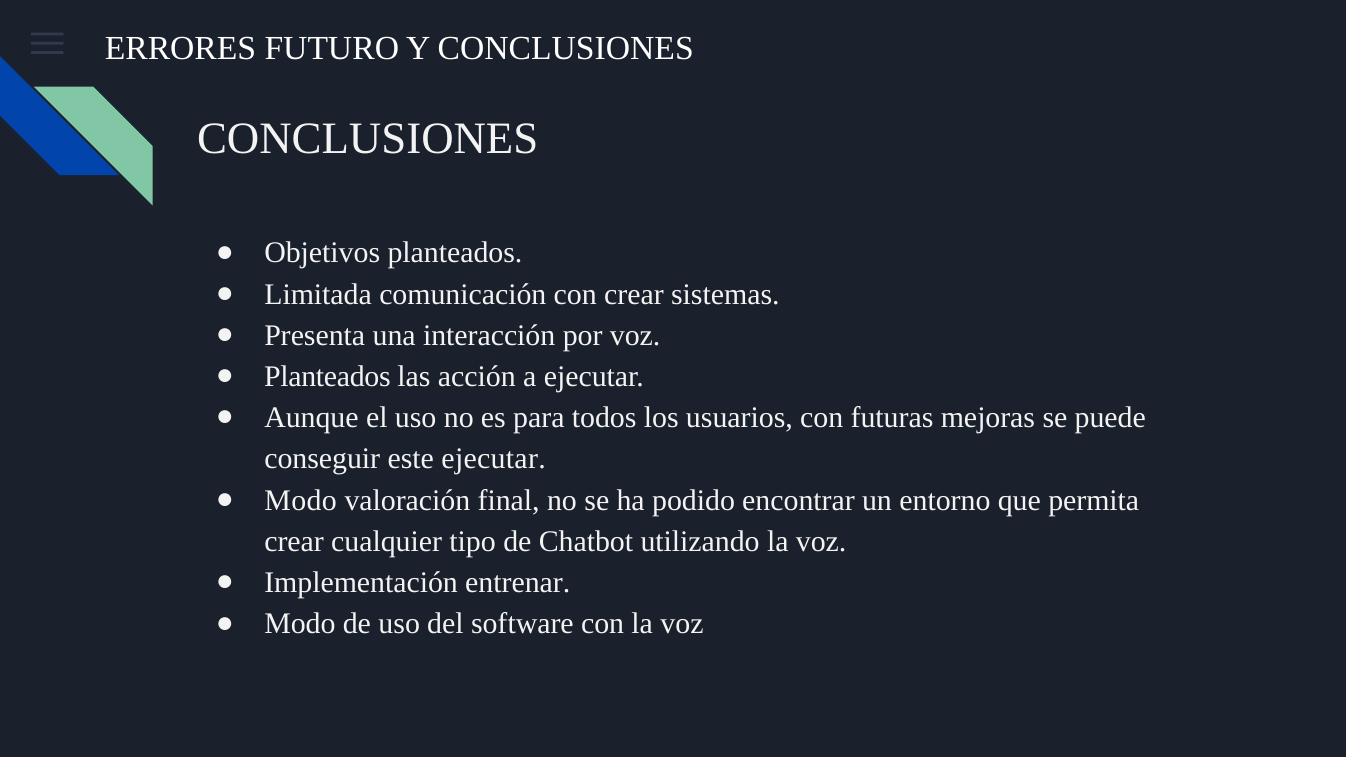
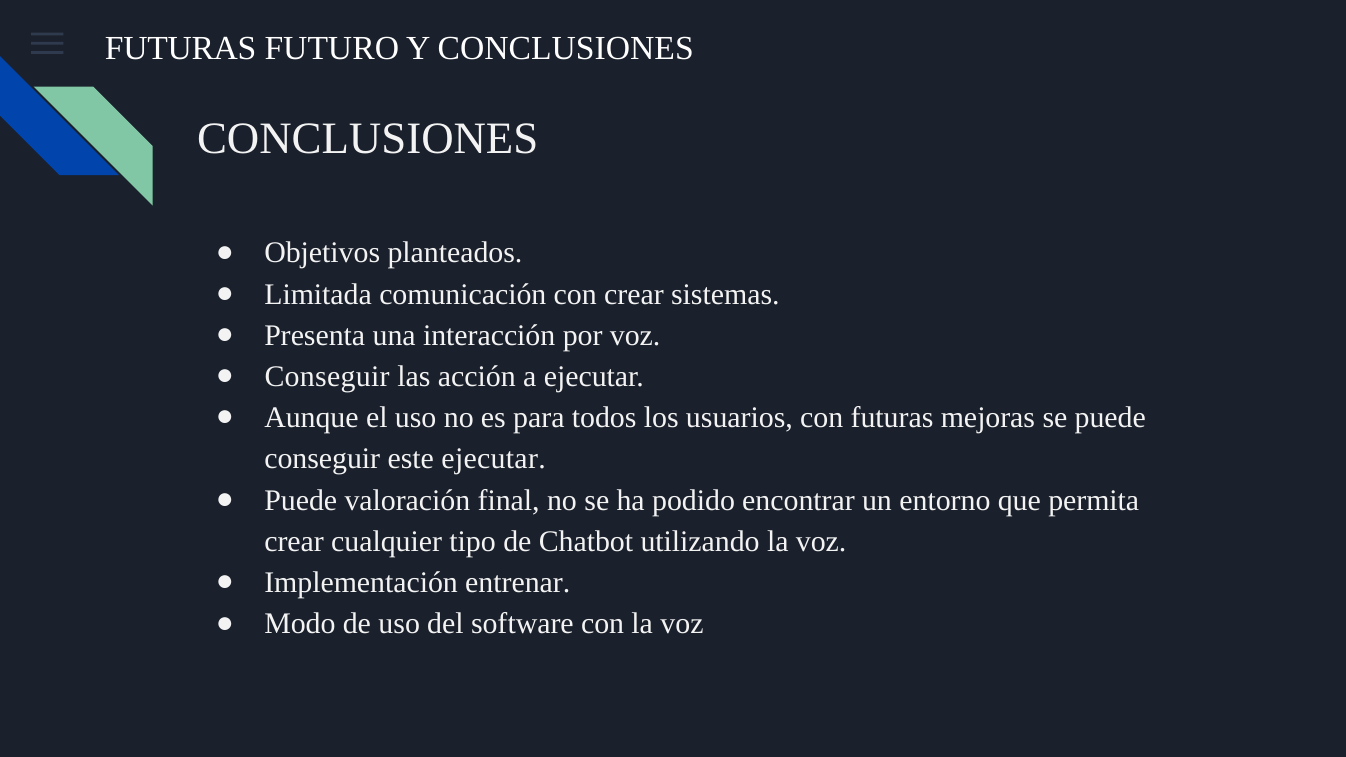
ERRORES at (180, 48): ERRORES -> FUTURAS
Planteados at (327, 377): Planteados -> Conseguir
Modo at (301, 500): Modo -> Puede
